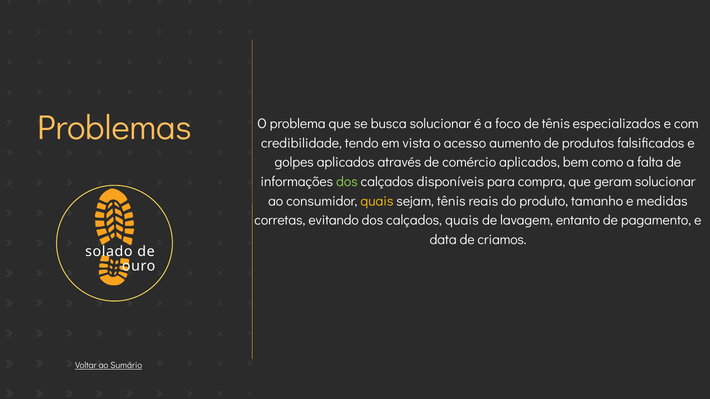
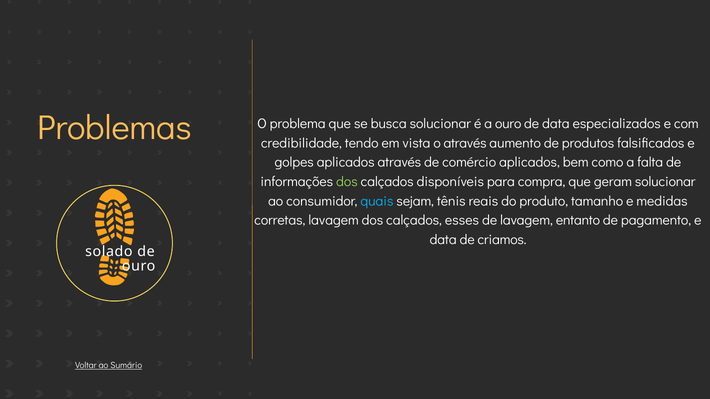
a foco: foco -> ouro
de tênis: tênis -> data
o acesso: acesso -> através
quais at (377, 201) colour: yellow -> light blue
corretas evitando: evitando -> lavagem
calçados quais: quais -> esses
